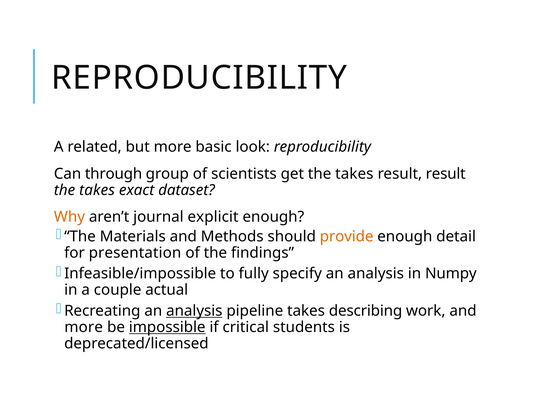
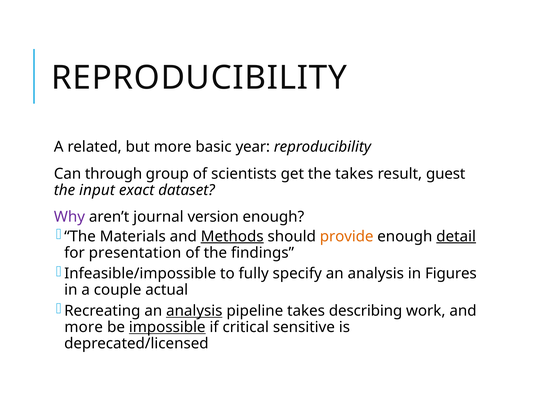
look: look -> year
result result: result -> guest
takes at (97, 190): takes -> input
Why colour: orange -> purple
explicit: explicit -> version
Methods underline: none -> present
detail underline: none -> present
Numpy: Numpy -> Figures
students: students -> sensitive
